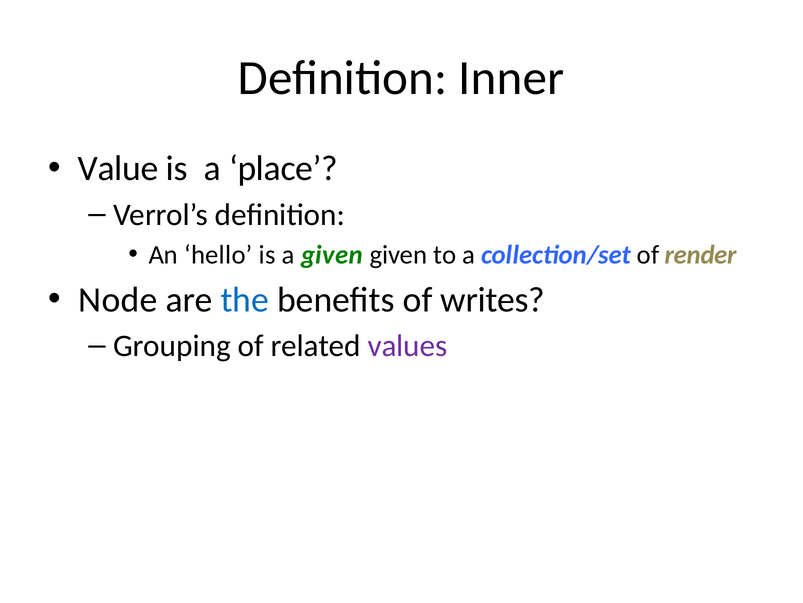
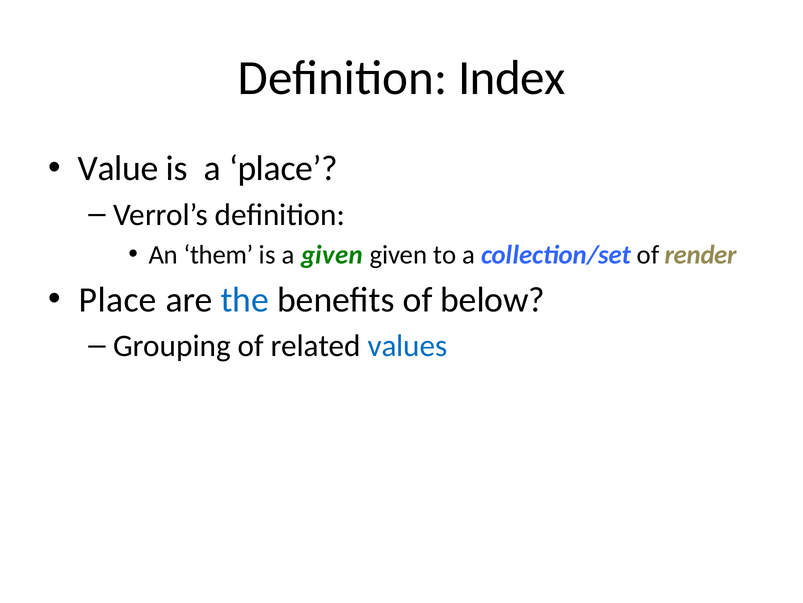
Inner: Inner -> Index
hello: hello -> them
Node at (118, 300): Node -> Place
writes: writes -> below
values colour: purple -> blue
